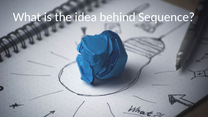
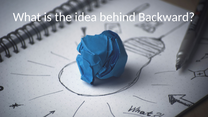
Sequence: Sequence -> Backward
